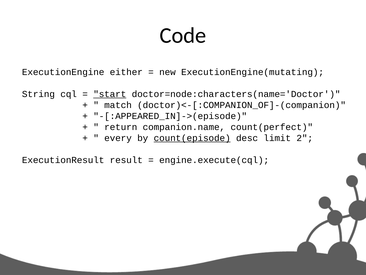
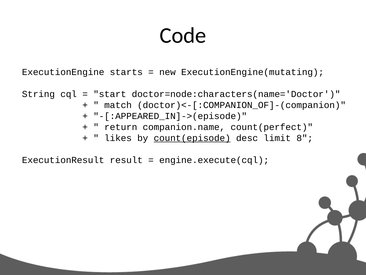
either: either -> starts
start underline: present -> none
every: every -> likes
2: 2 -> 8
